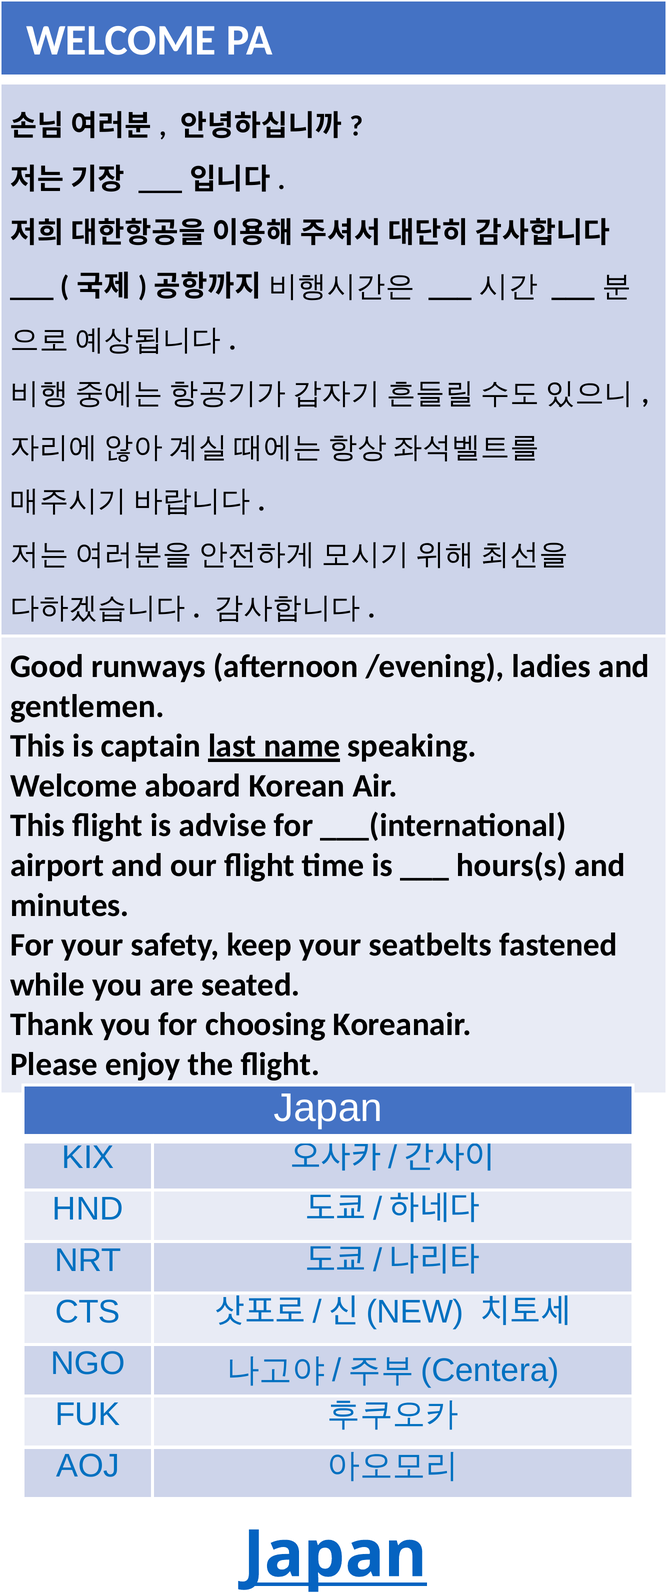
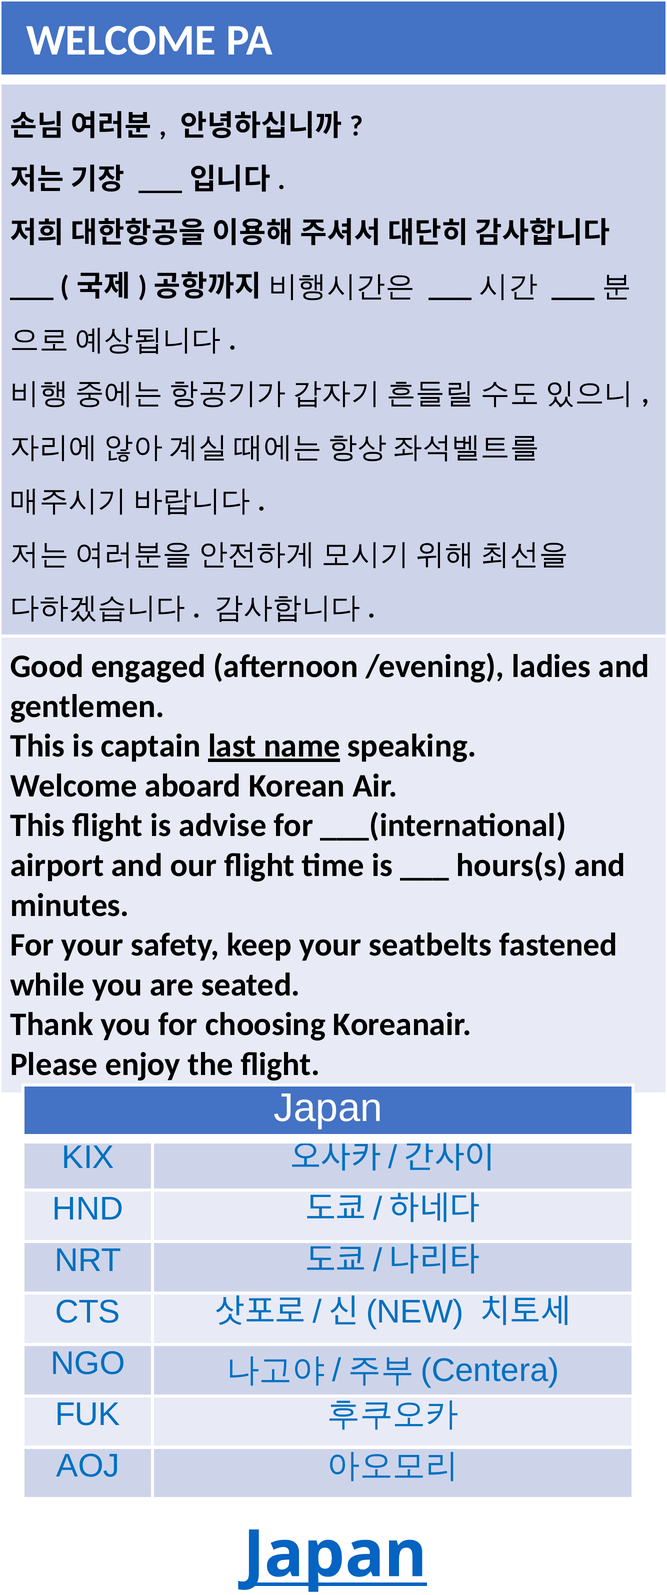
runways: runways -> engaged
